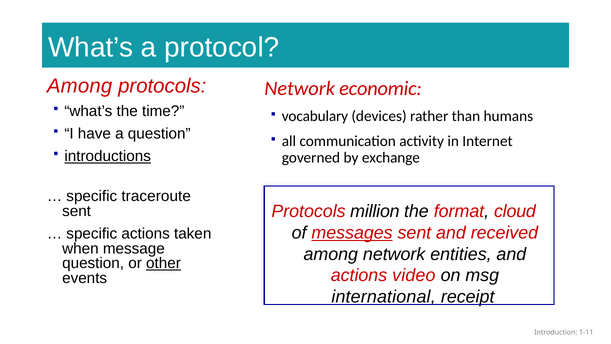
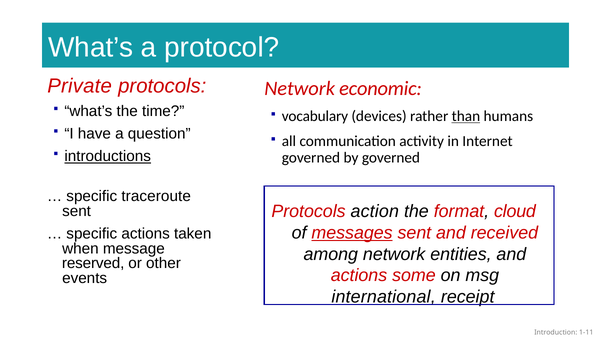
Among at (80, 86): Among -> Private
than underline: none -> present
by exchange: exchange -> governed
million: million -> action
question at (93, 263): question -> reserved
other underline: present -> none
video: video -> some
